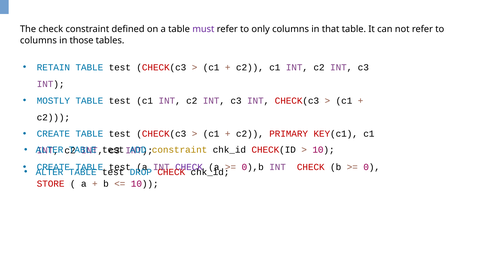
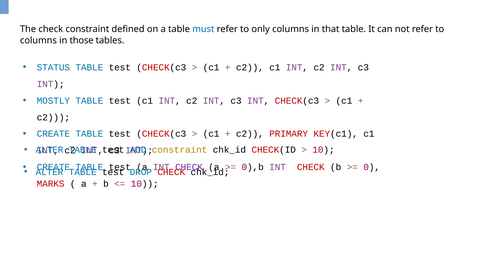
must colour: purple -> blue
RETAIN: RETAIN -> STATUS
STORE: STORE -> MARKS
